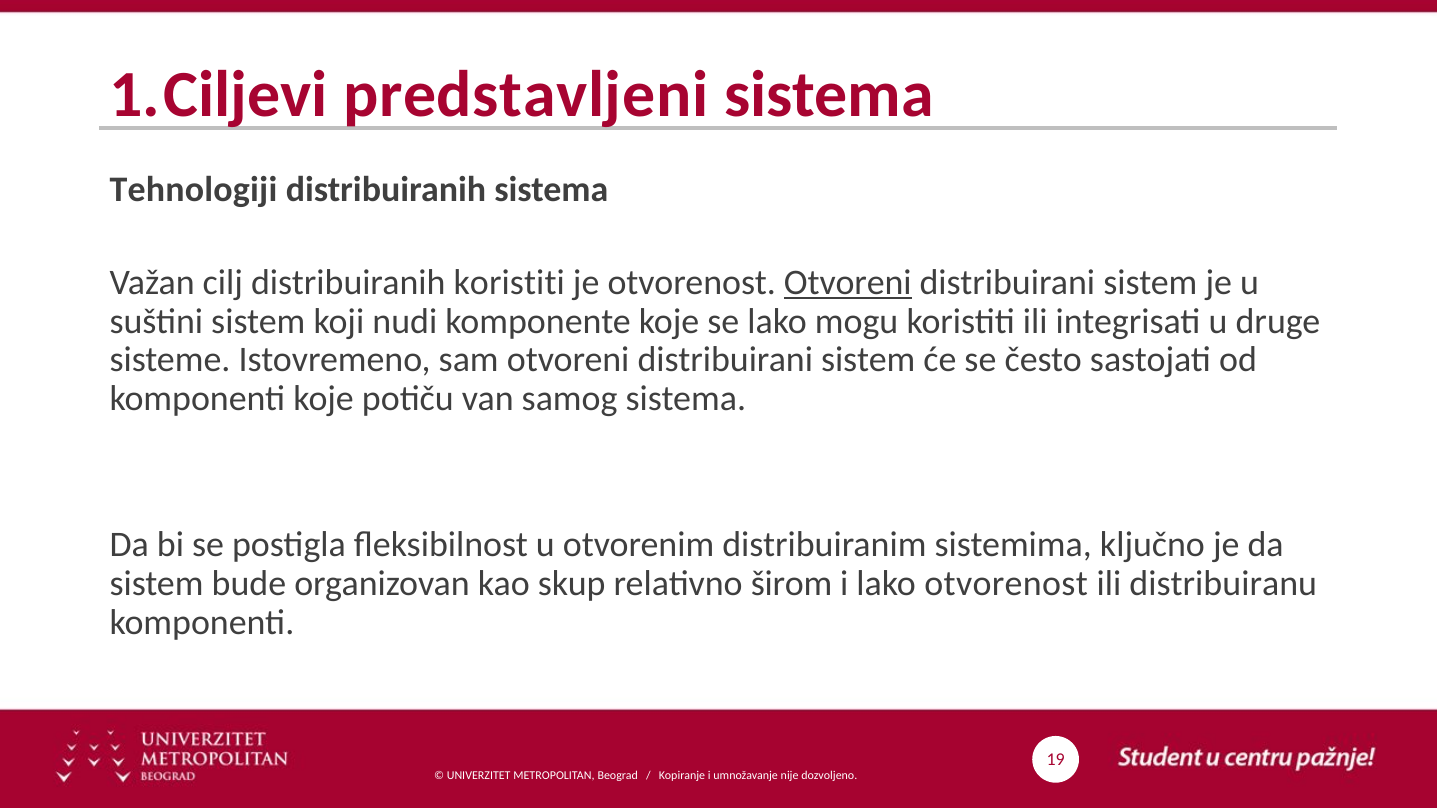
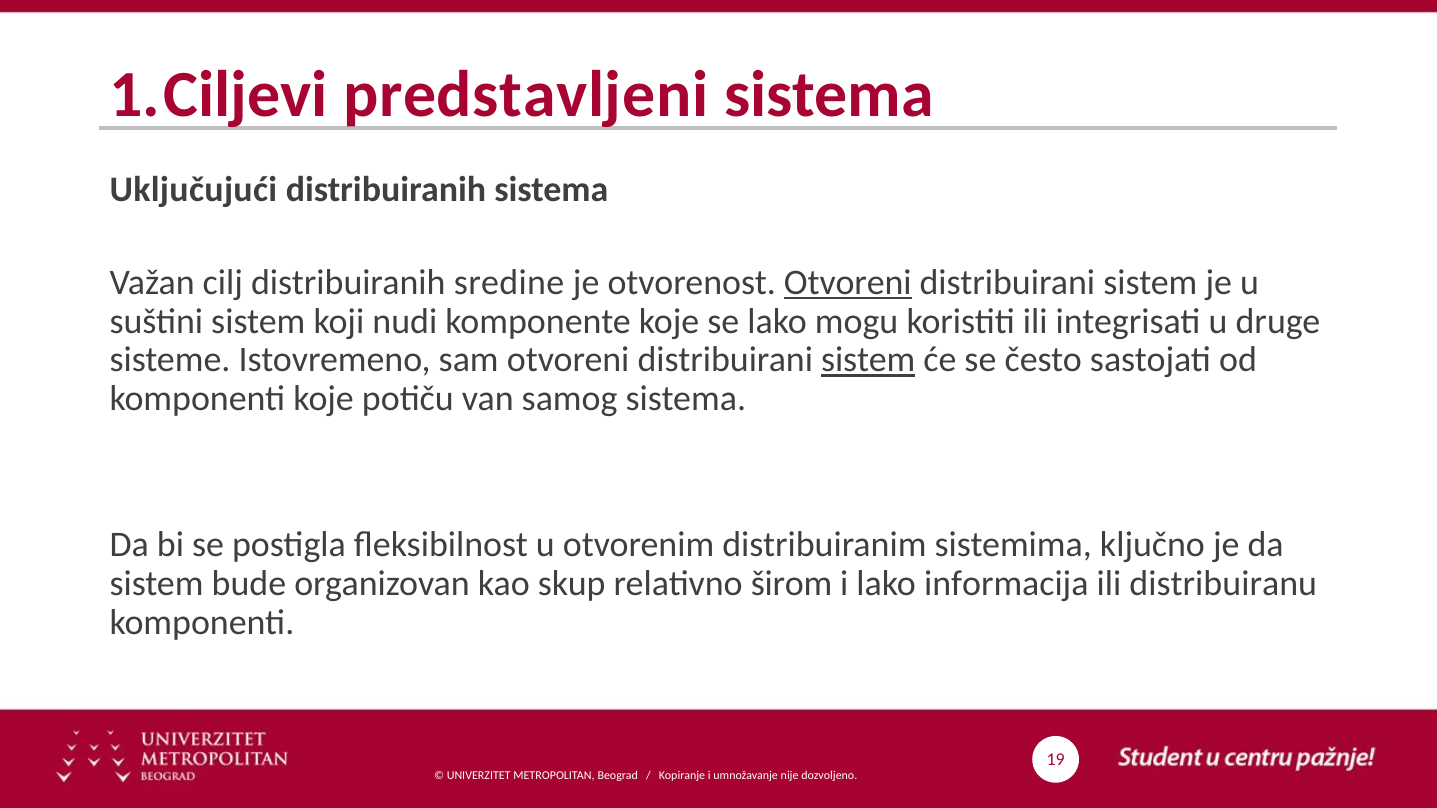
Tehnologiji: Tehnologiji -> Uključujući
distribuiranih koristiti: koristiti -> sredine
sistem at (868, 360) underline: none -> present
lako otvorenost: otvorenost -> informacija
